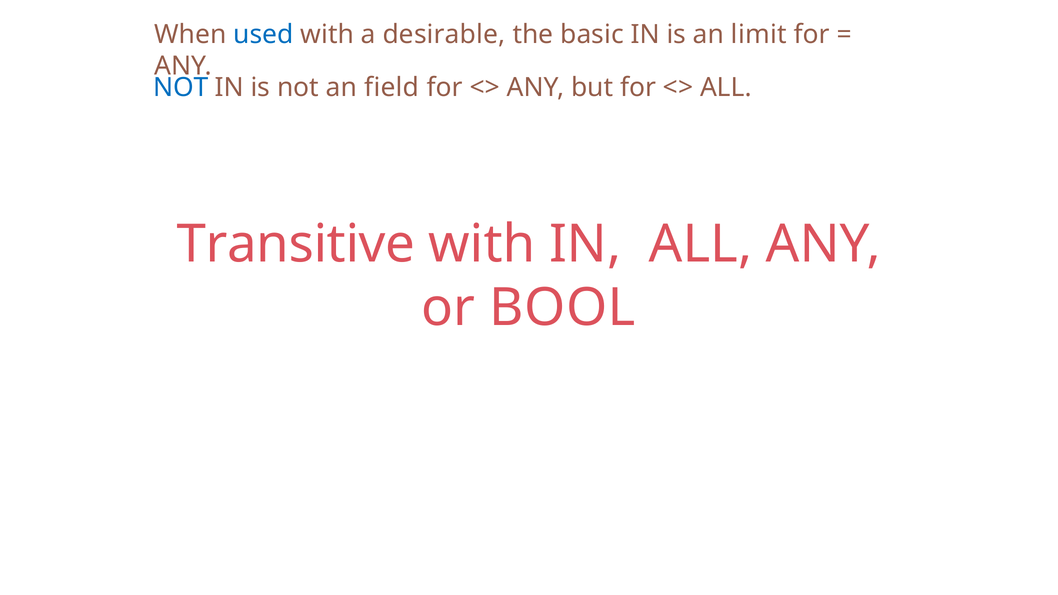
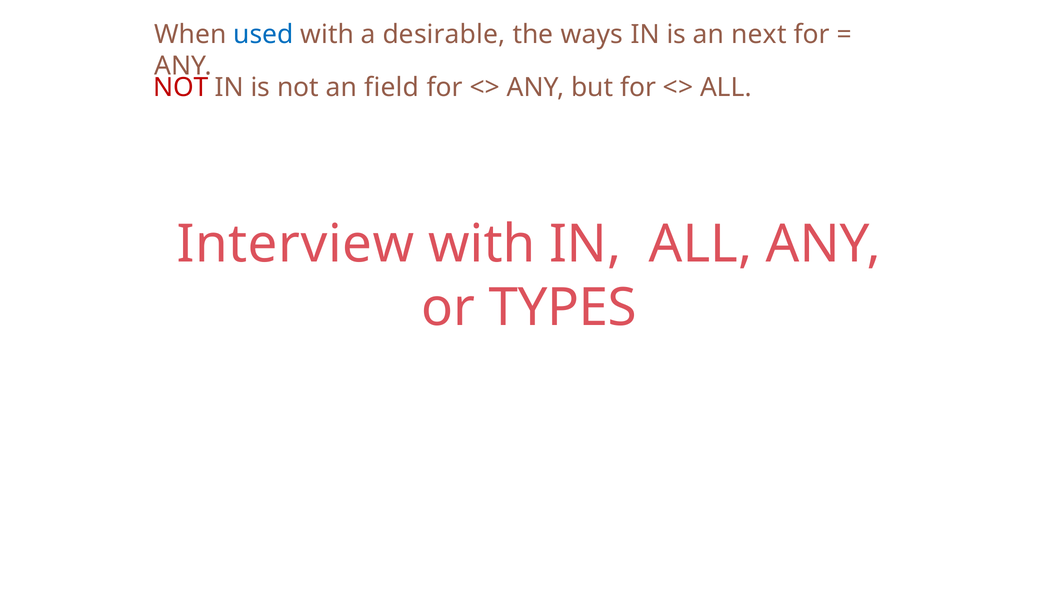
basic: basic -> ways
limit: limit -> next
NOT at (181, 88) colour: blue -> red
Transitive: Transitive -> Interview
BOOL: BOOL -> TYPES
